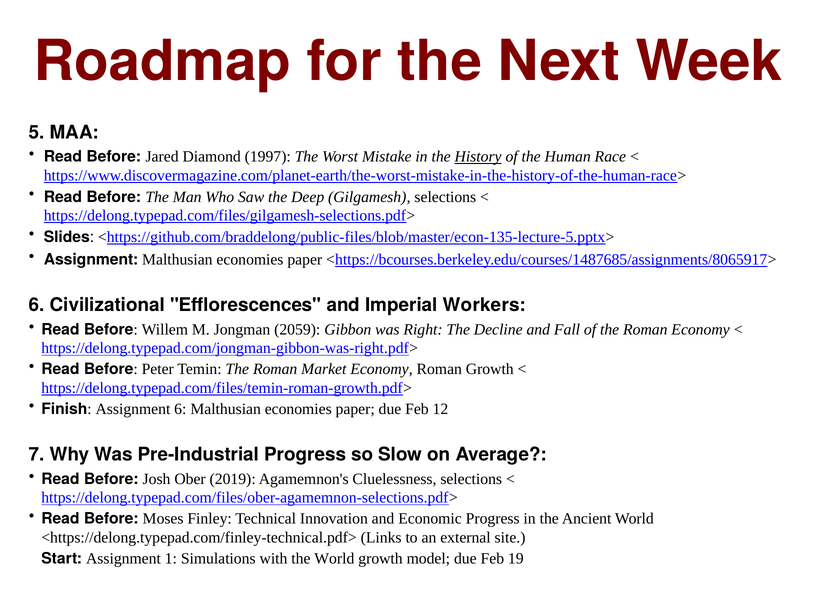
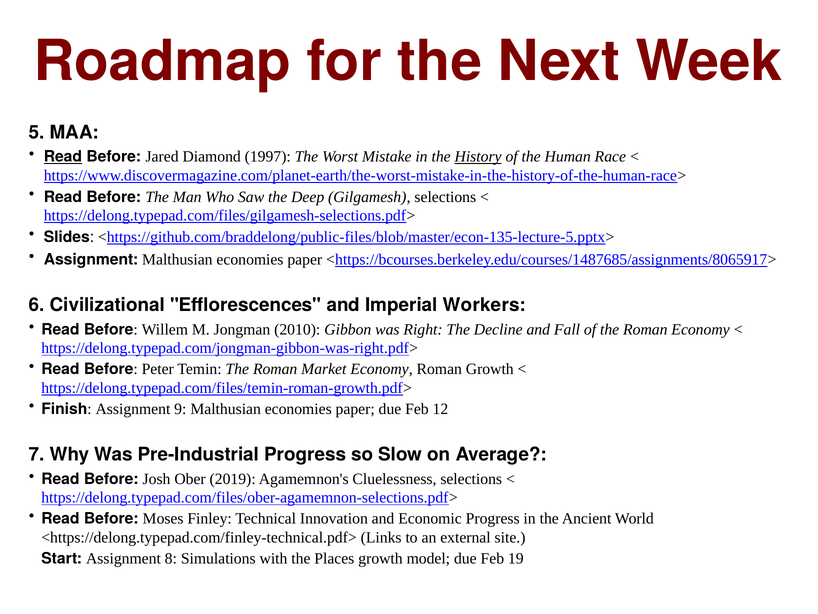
Read at (63, 157) underline: none -> present
2059: 2059 -> 2010
Assignment 6: 6 -> 9
1: 1 -> 8
the World: World -> Places
